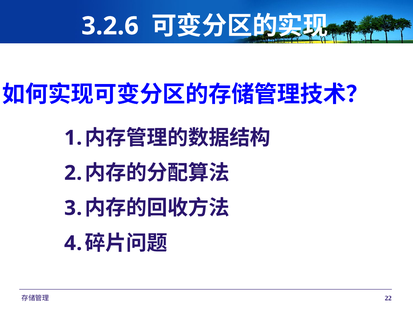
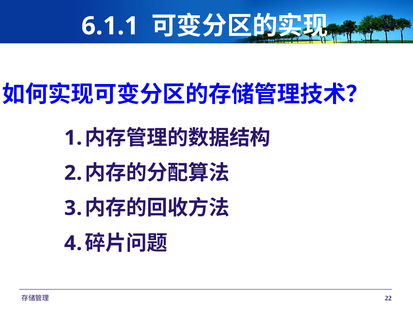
3.2.6: 3.2.6 -> 6.1.1
